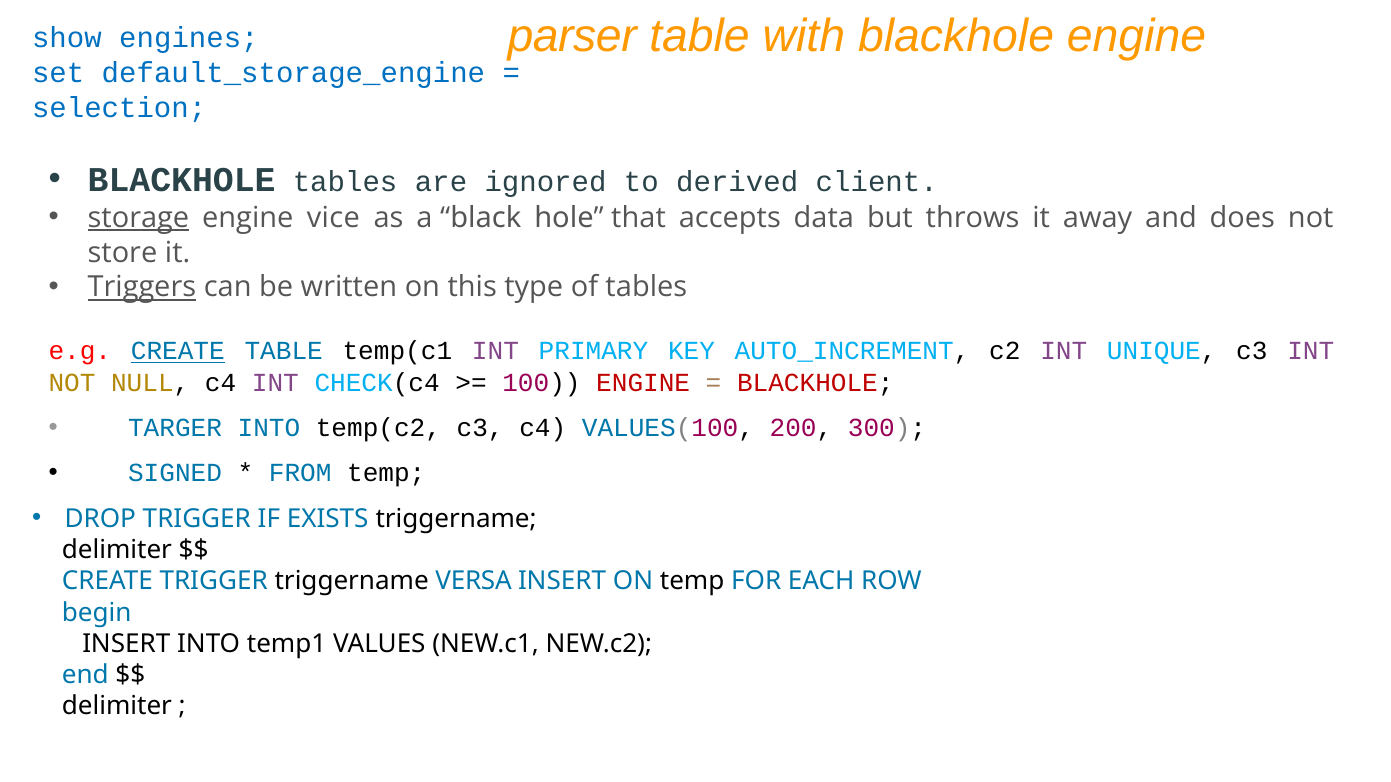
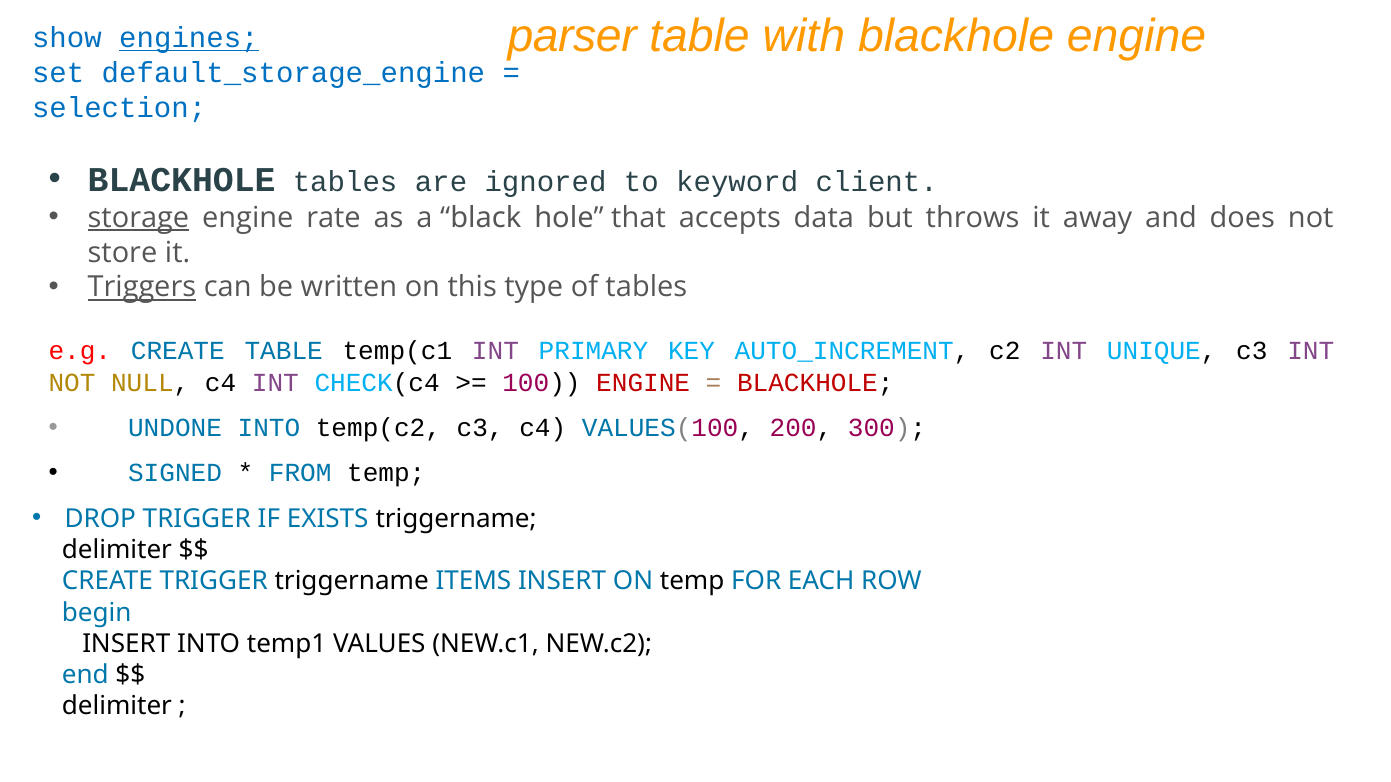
engines underline: none -> present
derived: derived -> keyword
vice: vice -> rate
CREATE at (178, 352) underline: present -> none
TARGER: TARGER -> UNDONE
VERSA: VERSA -> ITEMS
